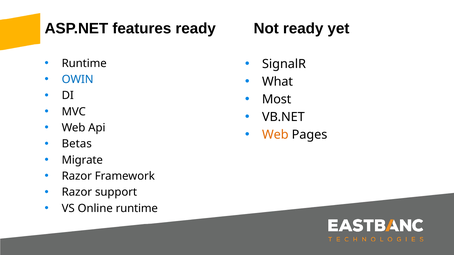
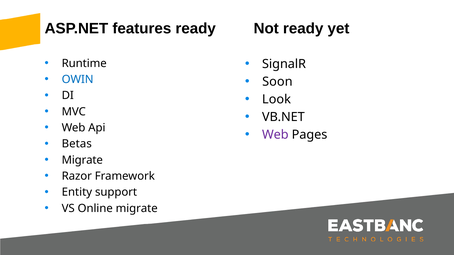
What: What -> Soon
Most: Most -> Look
Web at (275, 135) colour: orange -> purple
Razor at (77, 193): Razor -> Entity
Online runtime: runtime -> migrate
